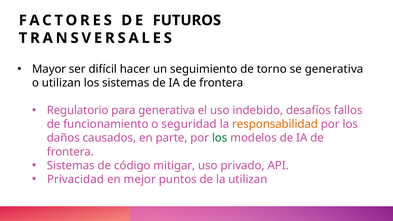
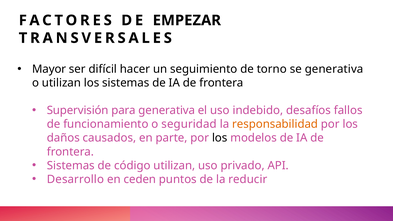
FUTUROS: FUTUROS -> EMPEZAR
Regulatorio: Regulatorio -> Supervisión
los at (220, 138) colour: green -> black
código mitigar: mitigar -> utilizan
Privacidad: Privacidad -> Desarrollo
mejor: mejor -> ceden
la utilizan: utilizan -> reducir
